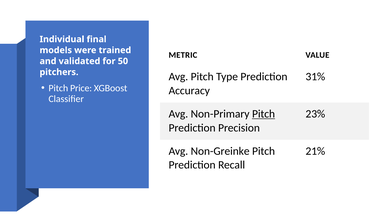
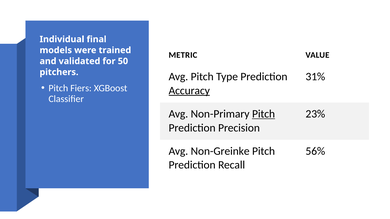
Price: Price -> Fiers
Accuracy underline: none -> present
21%: 21% -> 56%
